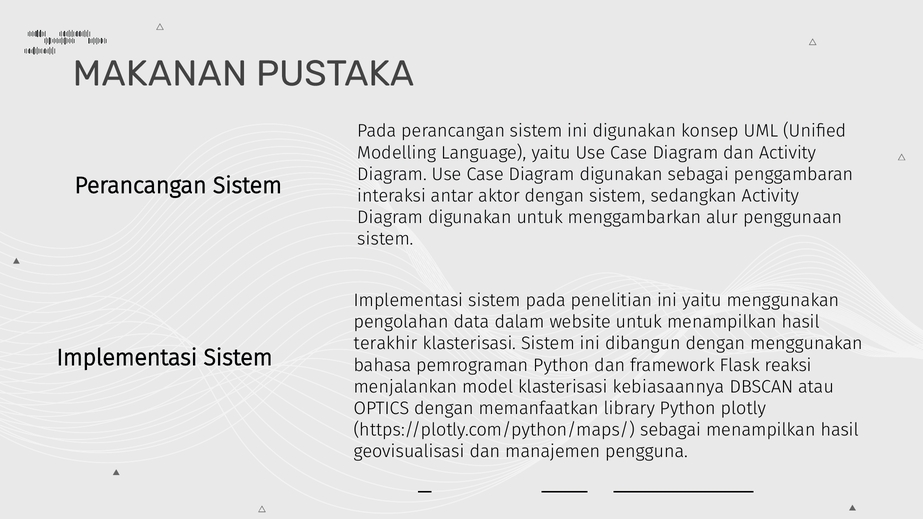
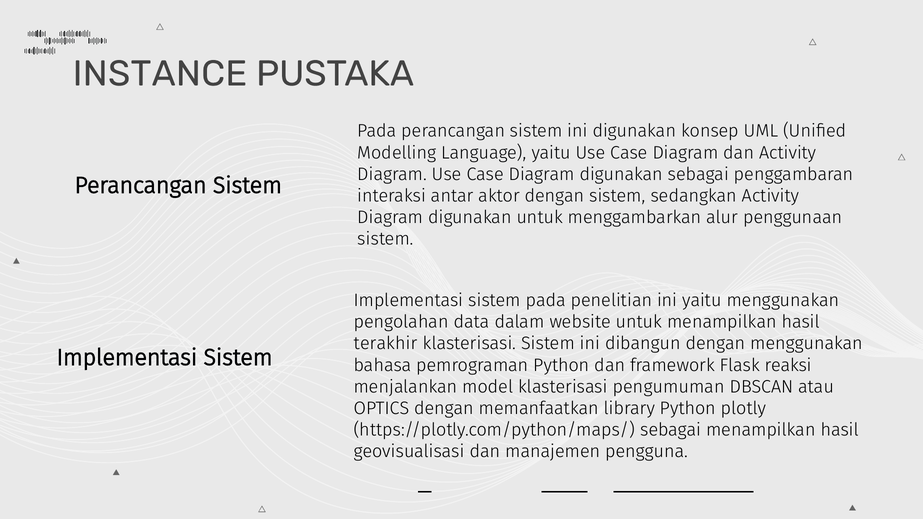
MAKANAN: MAKANAN -> INSTANCE
kebiasaannya: kebiasaannya -> pengumuman
